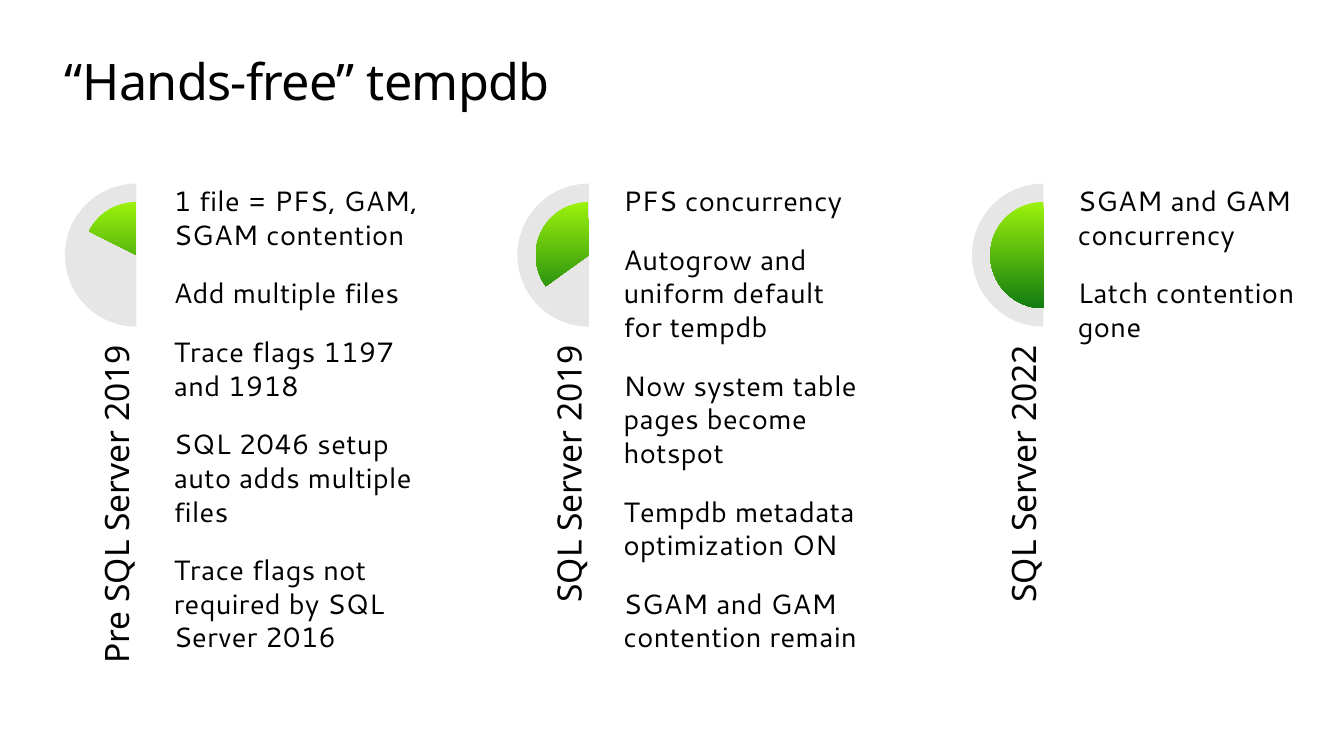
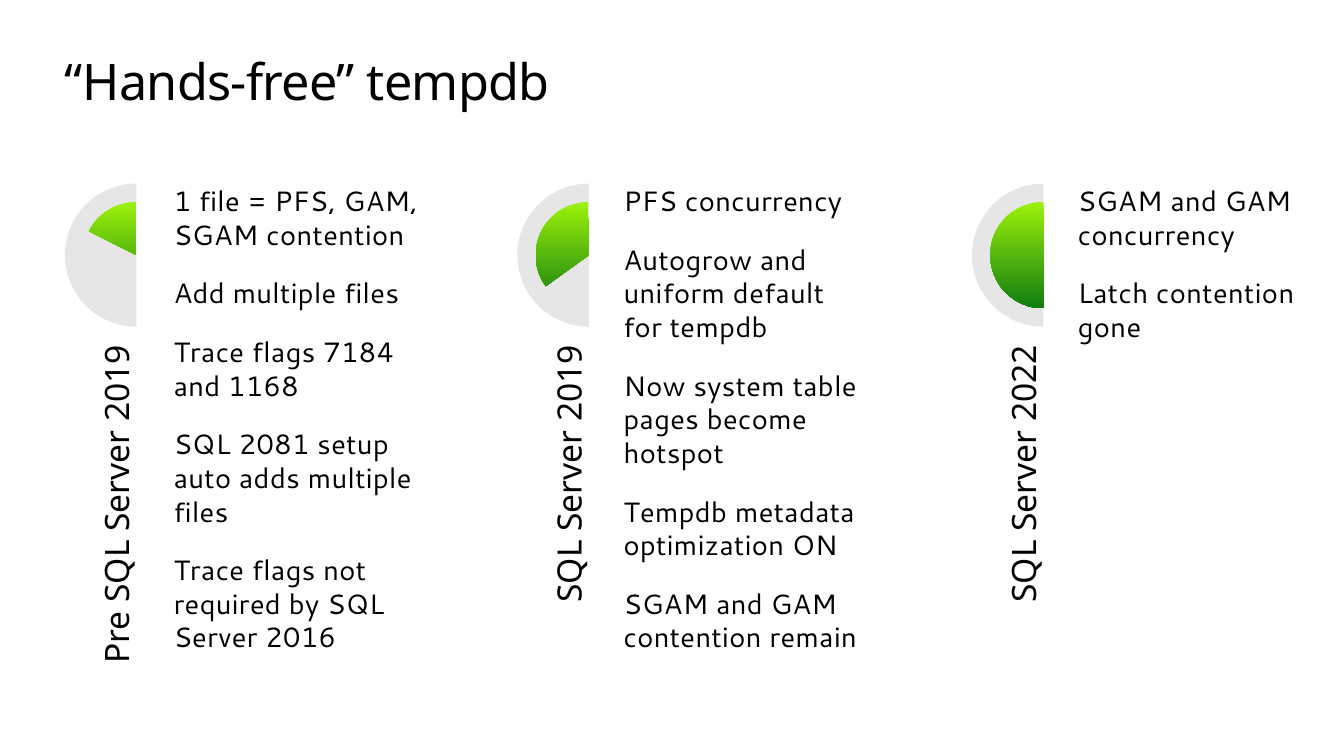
1197: 1197 -> 7184
1918: 1918 -> 1168
2046: 2046 -> 2081
